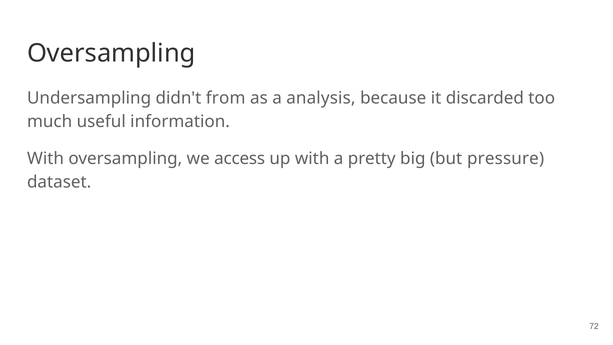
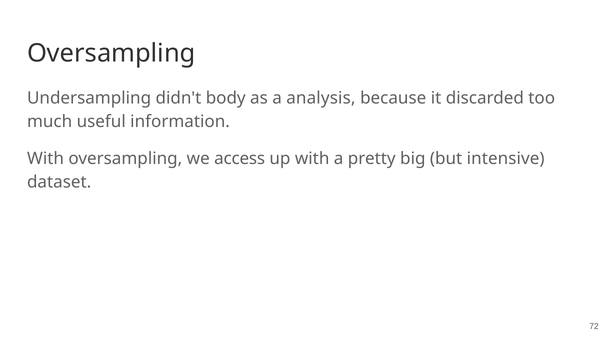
from: from -> body
pressure: pressure -> intensive
